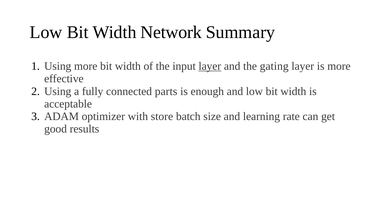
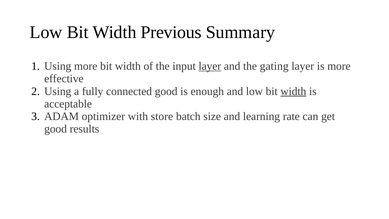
Network: Network -> Previous
connected parts: parts -> good
width at (293, 91) underline: none -> present
